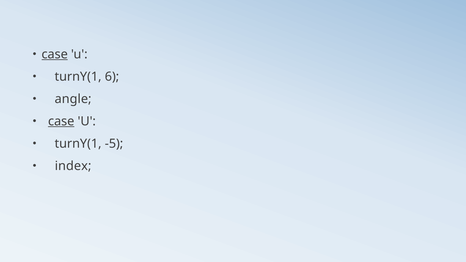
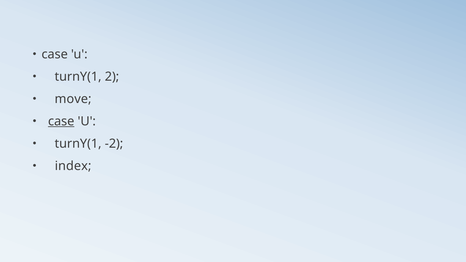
case at (55, 54) underline: present -> none
6: 6 -> 2
angle: angle -> move
-5: -5 -> -2
